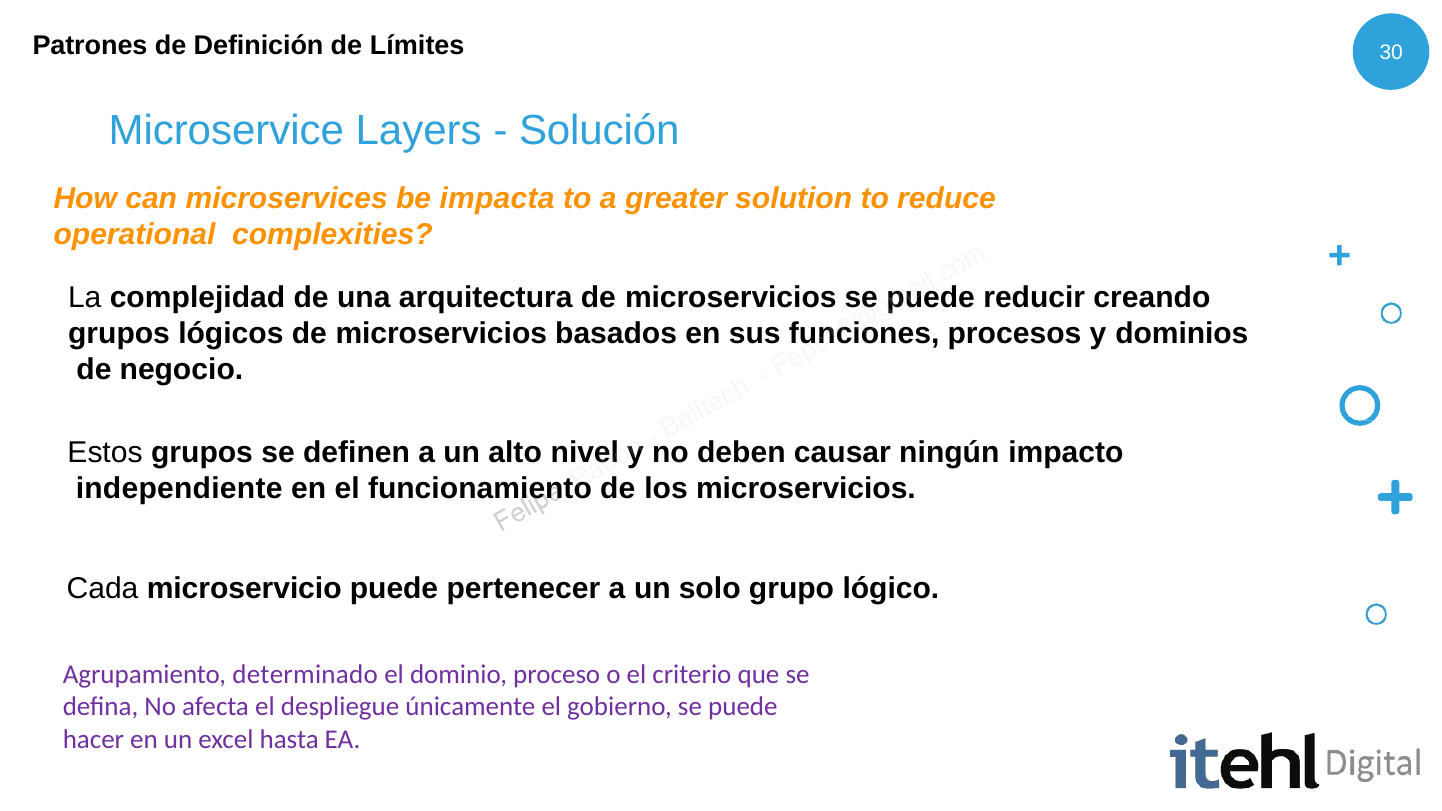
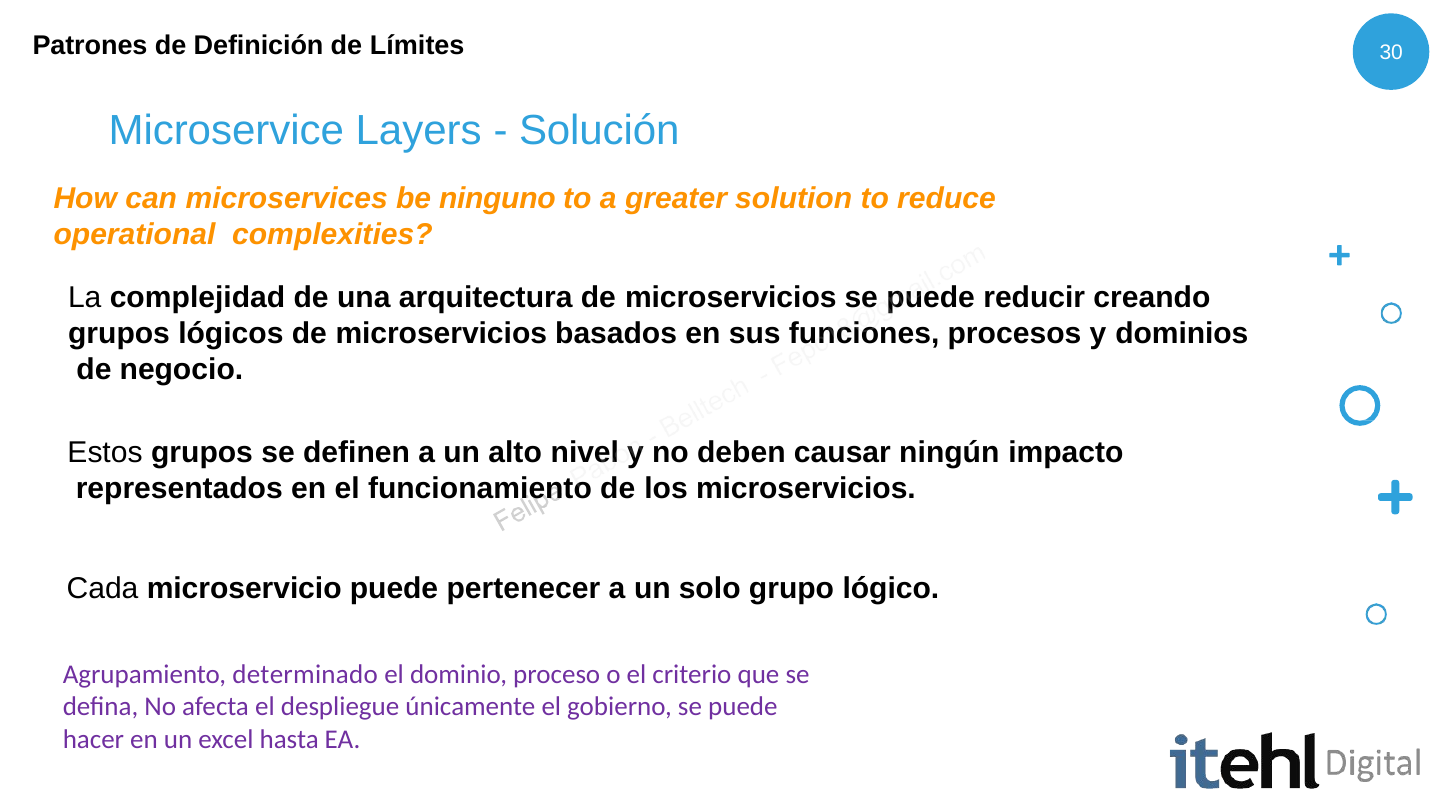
impacta: impacta -> ninguno
independiente: independiente -> representados
